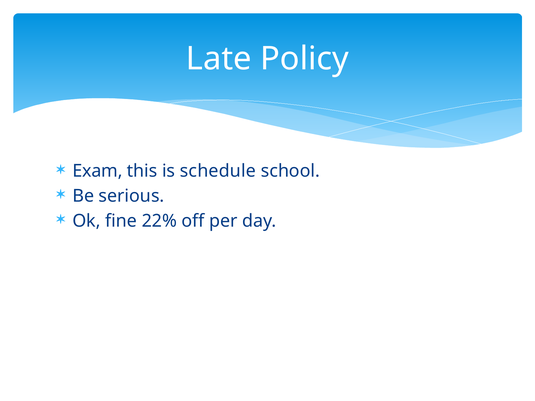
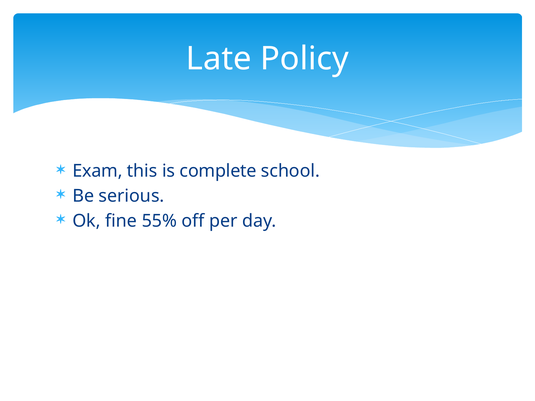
schedule: schedule -> complete
22%: 22% -> 55%
